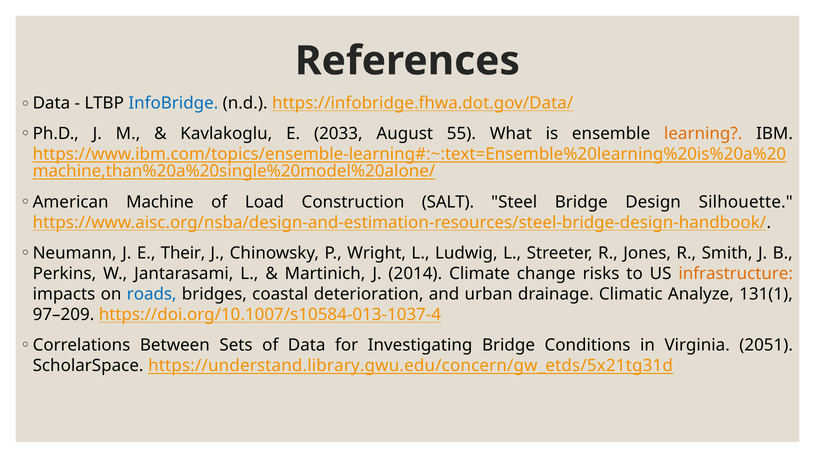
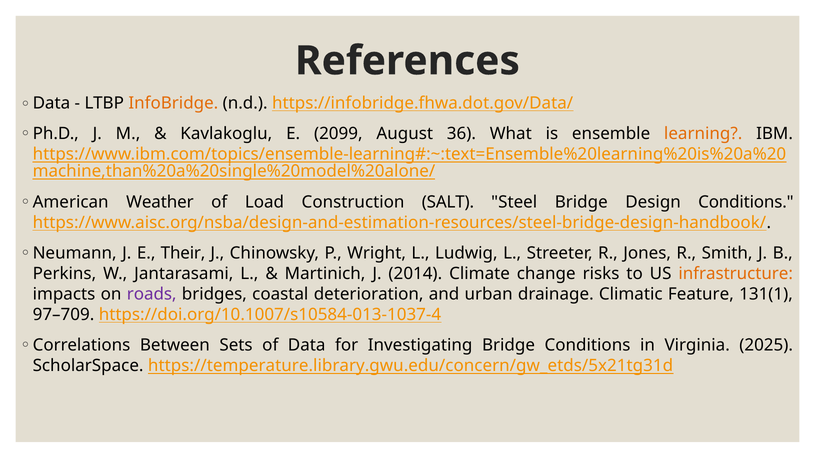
InfoBridge colour: blue -> orange
2033: 2033 -> 2099
55: 55 -> 36
Machine: Machine -> Weather
Design Silhouette: Silhouette -> Conditions
roads colour: blue -> purple
Analyze: Analyze -> Feature
97–209: 97–209 -> 97–709
2051: 2051 -> 2025
https://understand.library.gwu.edu/concern/gw_etds/5x21tg31d: https://understand.library.gwu.edu/concern/gw_etds/5x21tg31d -> https://temperature.library.gwu.edu/concern/gw_etds/5x21tg31d
